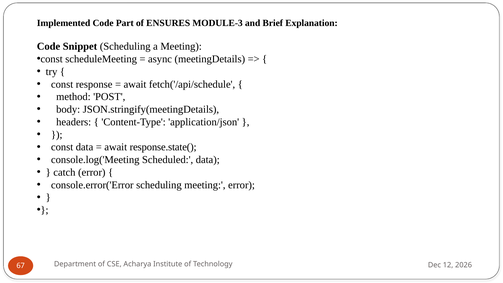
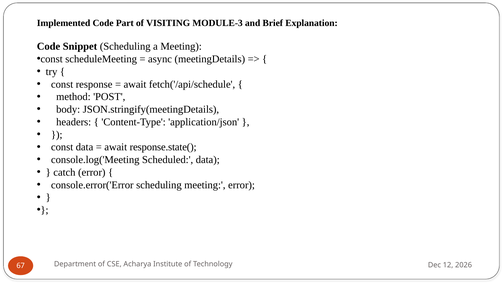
ENSURES: ENSURES -> VISITING
